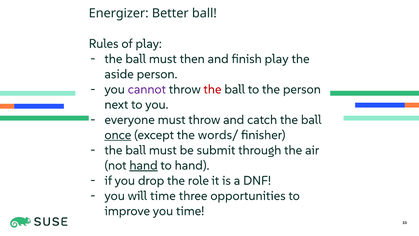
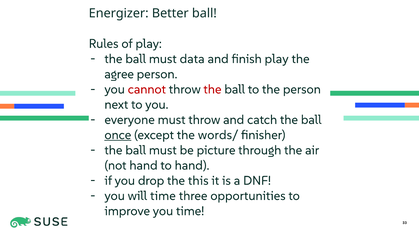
then: then -> data
aside: aside -> agree
cannot colour: purple -> red
submit: submit -> picture
hand at (143, 165) underline: present -> none
role: role -> this
